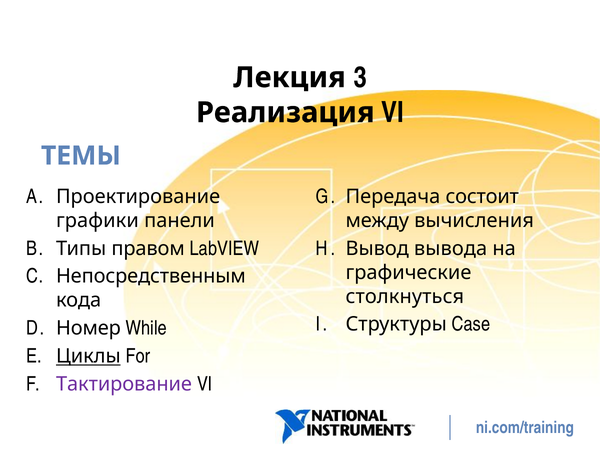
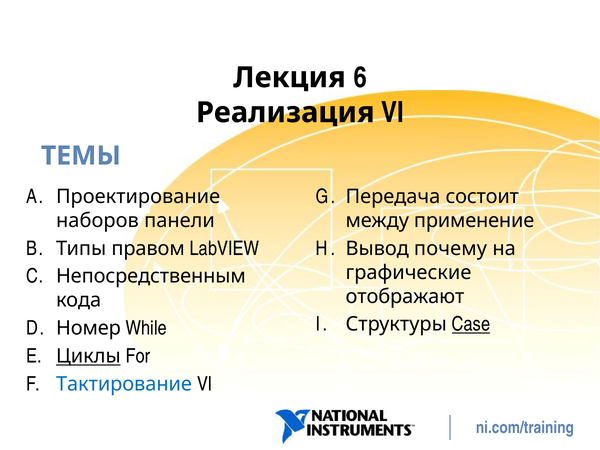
3: 3 -> 6
графики: графики -> наборов
вычисления: вычисления -> применение
вывода: вывода -> почему
столкнуться: столкнуться -> отображают
Case underline: none -> present
Тактирование colour: purple -> blue
